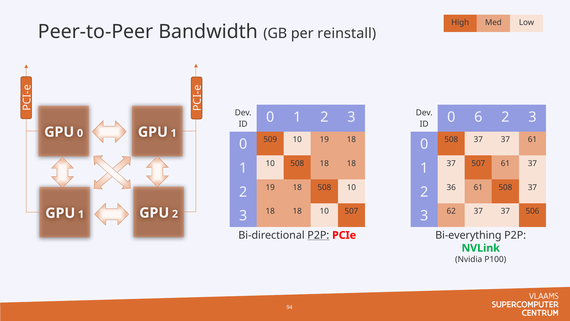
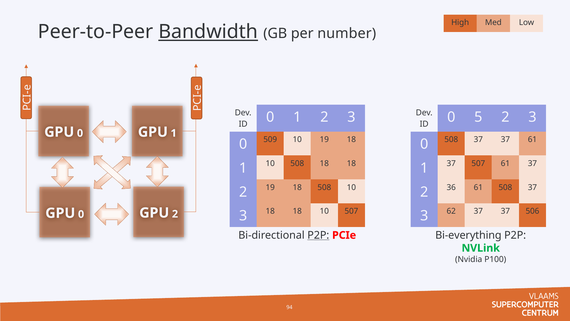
Bandwidth underline: none -> present
reinstall: reinstall -> number
6: 6 -> 5
1 at (81, 214): 1 -> 0
